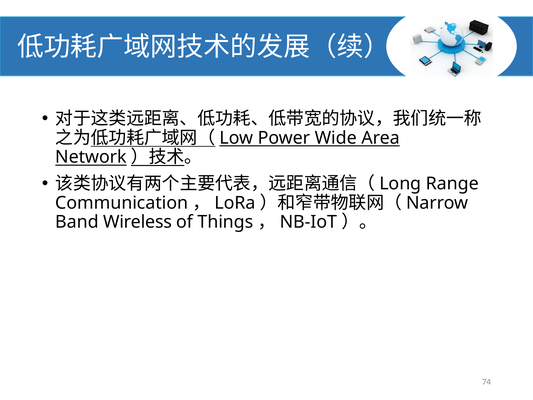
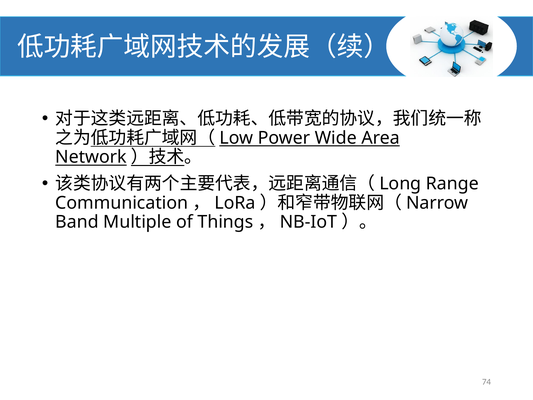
Wireless: Wireless -> Multiple
